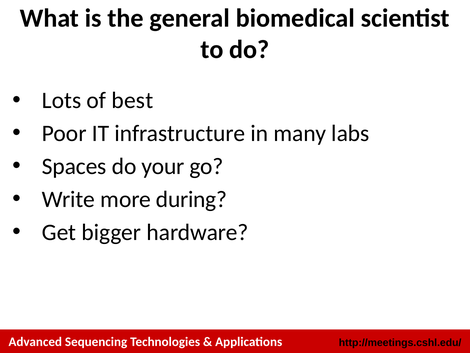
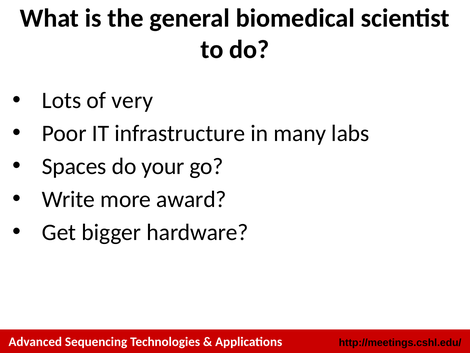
best: best -> very
during: during -> award
